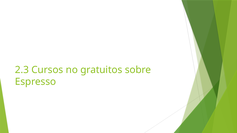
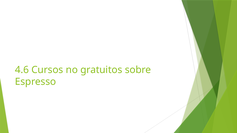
2.3: 2.3 -> 4.6
